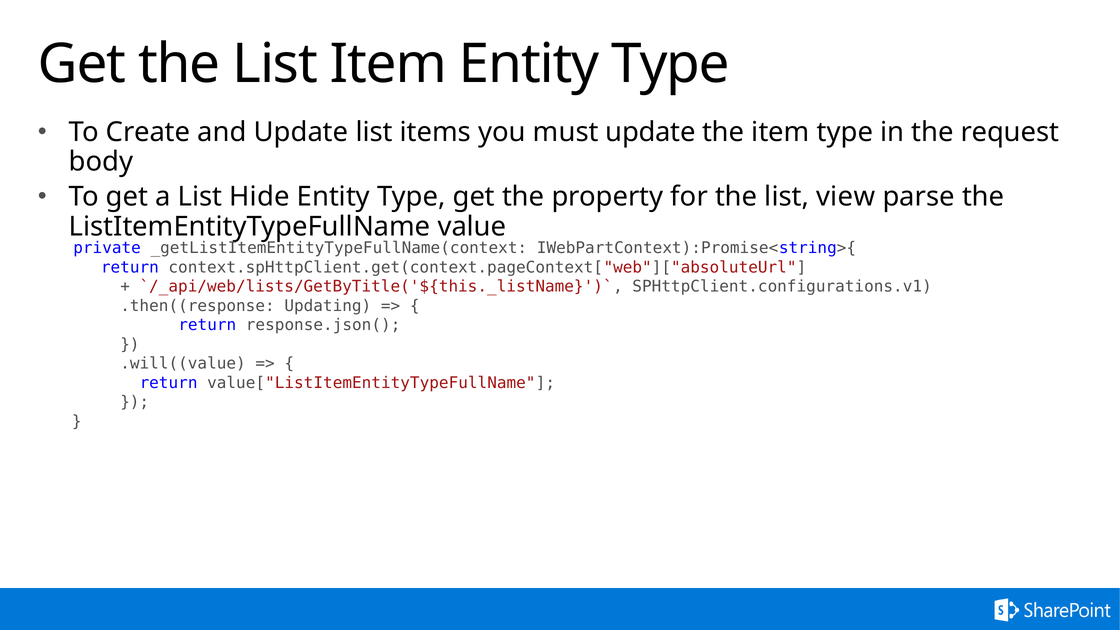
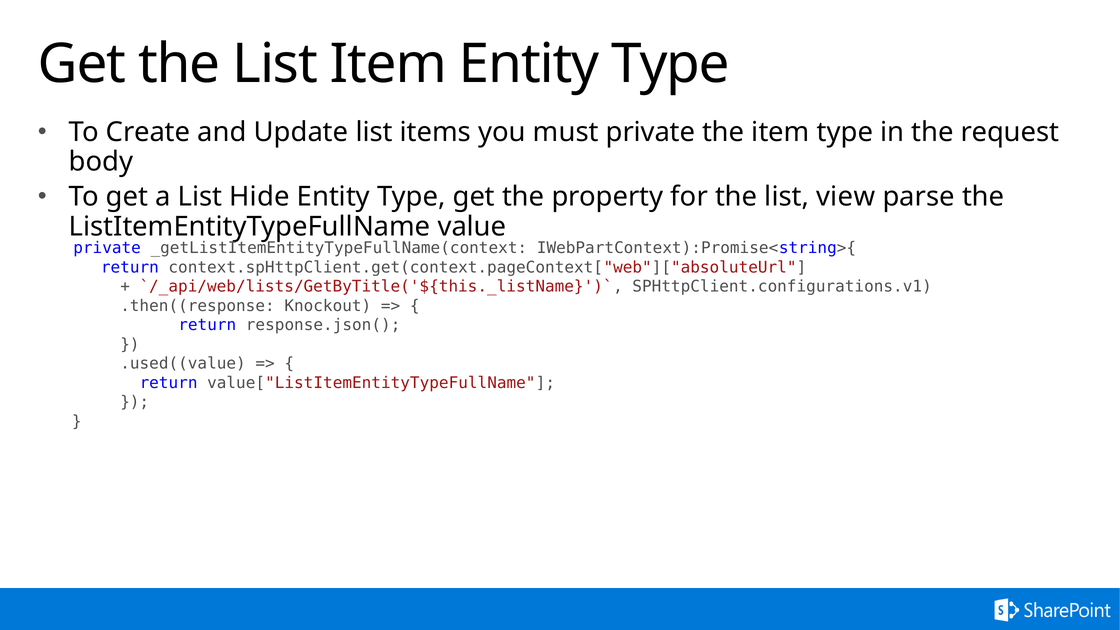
must update: update -> private
Updating: Updating -> Knockout
.will((value: .will((value -> .used((value
